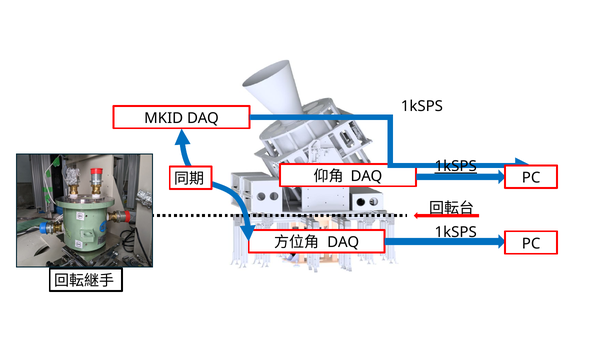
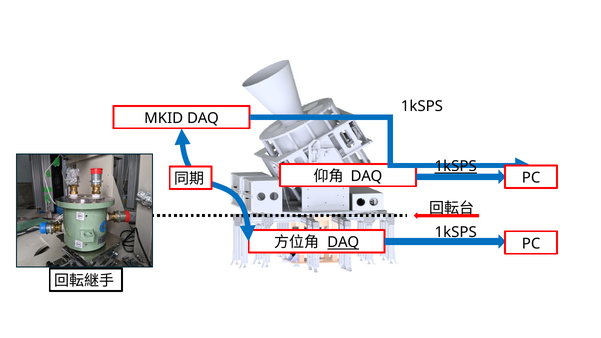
DAQ at (343, 242) underline: none -> present
